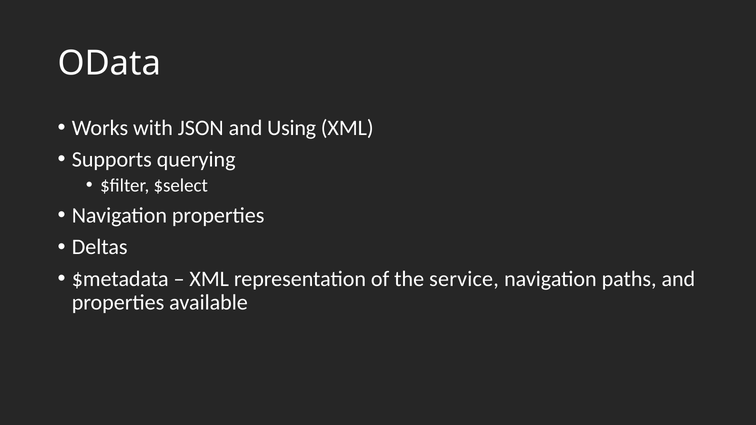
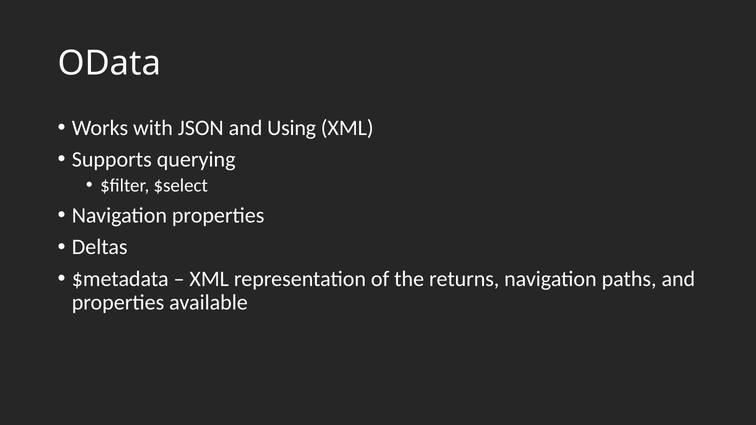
service: service -> returns
